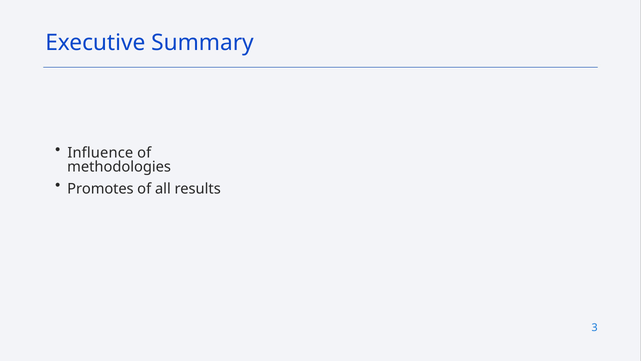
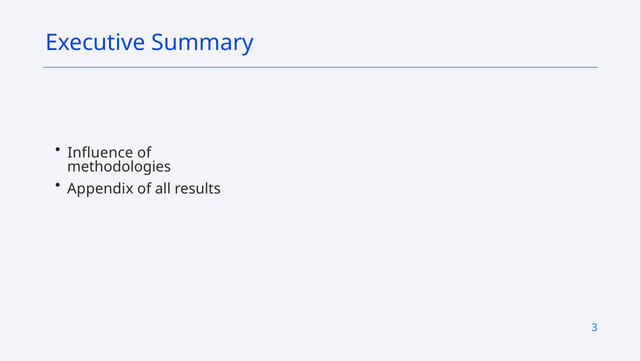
Promotes: Promotes -> Appendix
